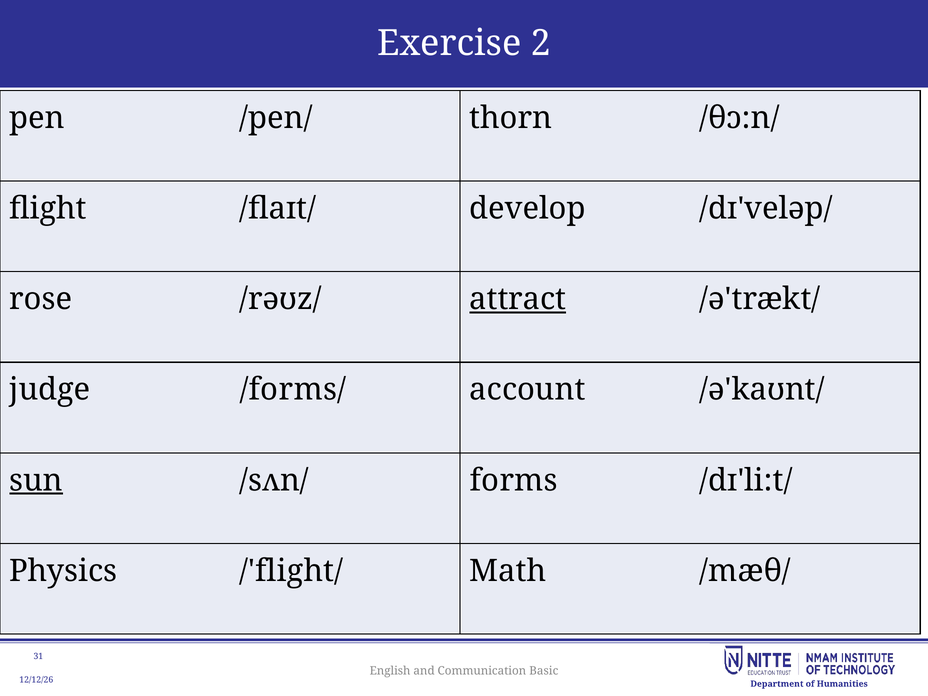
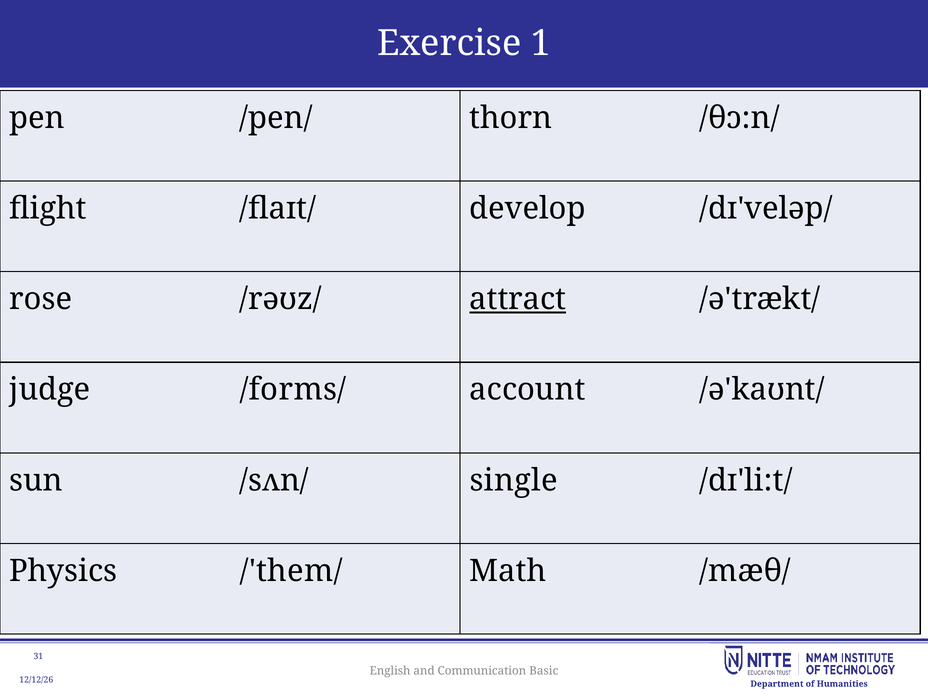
2: 2 -> 1
sun underline: present -> none
forms: forms -> single
/'flight/: /'flight/ -> /'them/
